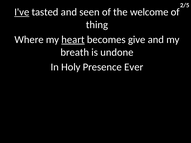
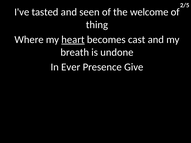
I've underline: present -> none
give: give -> cast
Holy: Holy -> Ever
Ever: Ever -> Give
